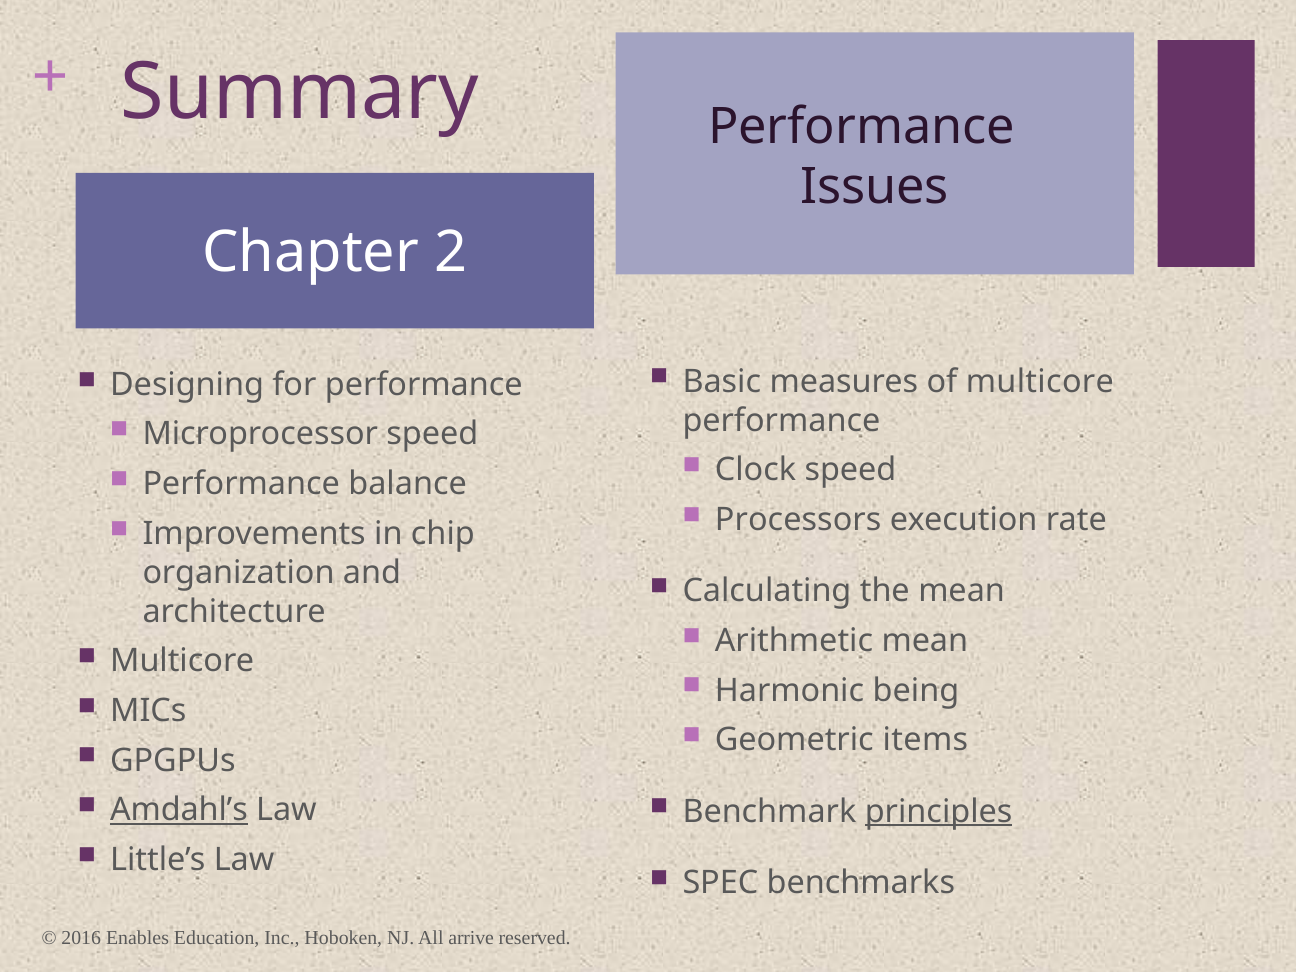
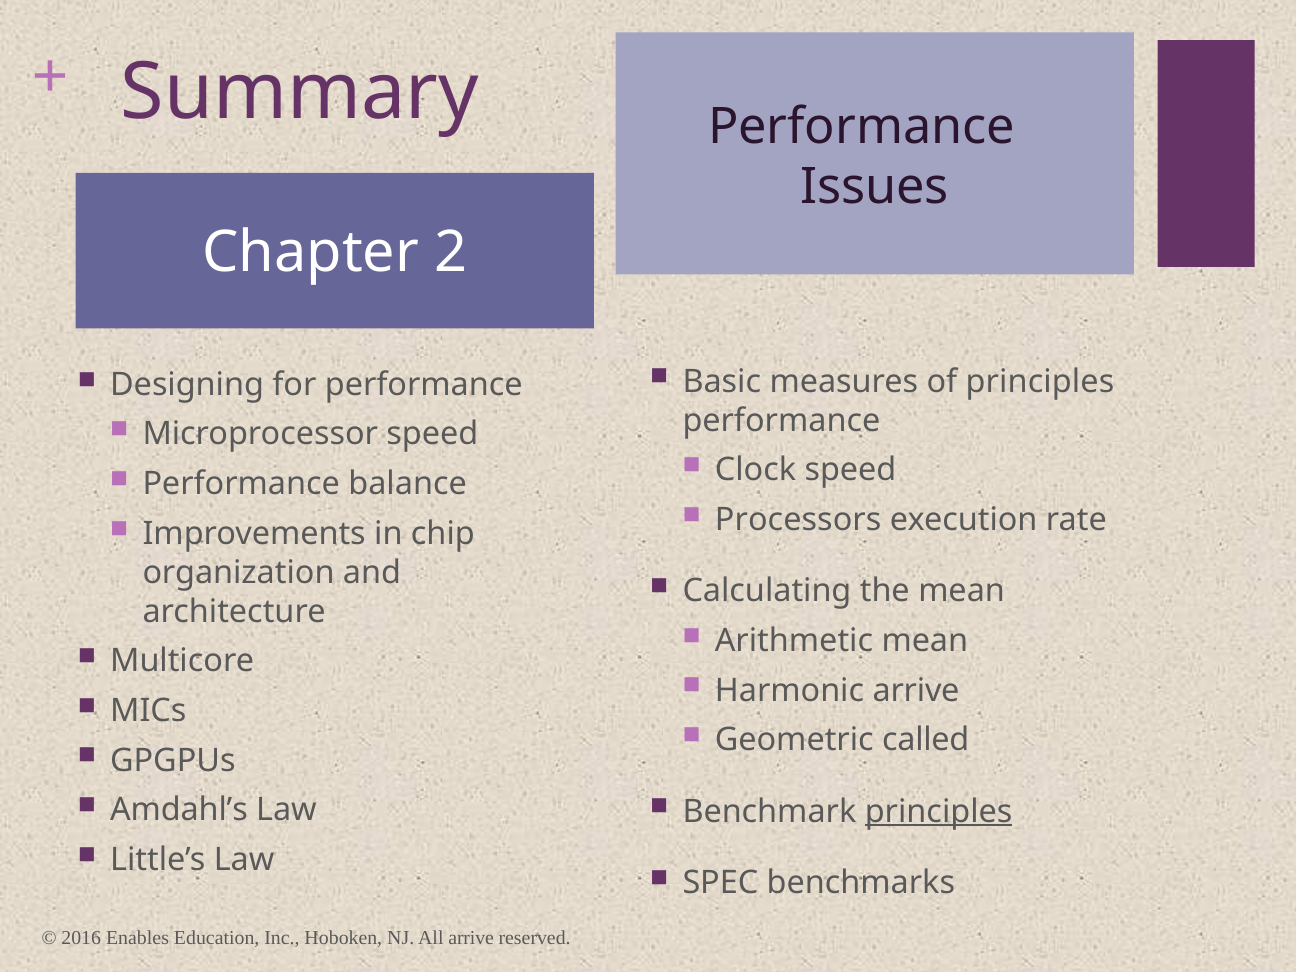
of multicore: multicore -> principles
Harmonic being: being -> arrive
items: items -> called
Amdahl’s underline: present -> none
